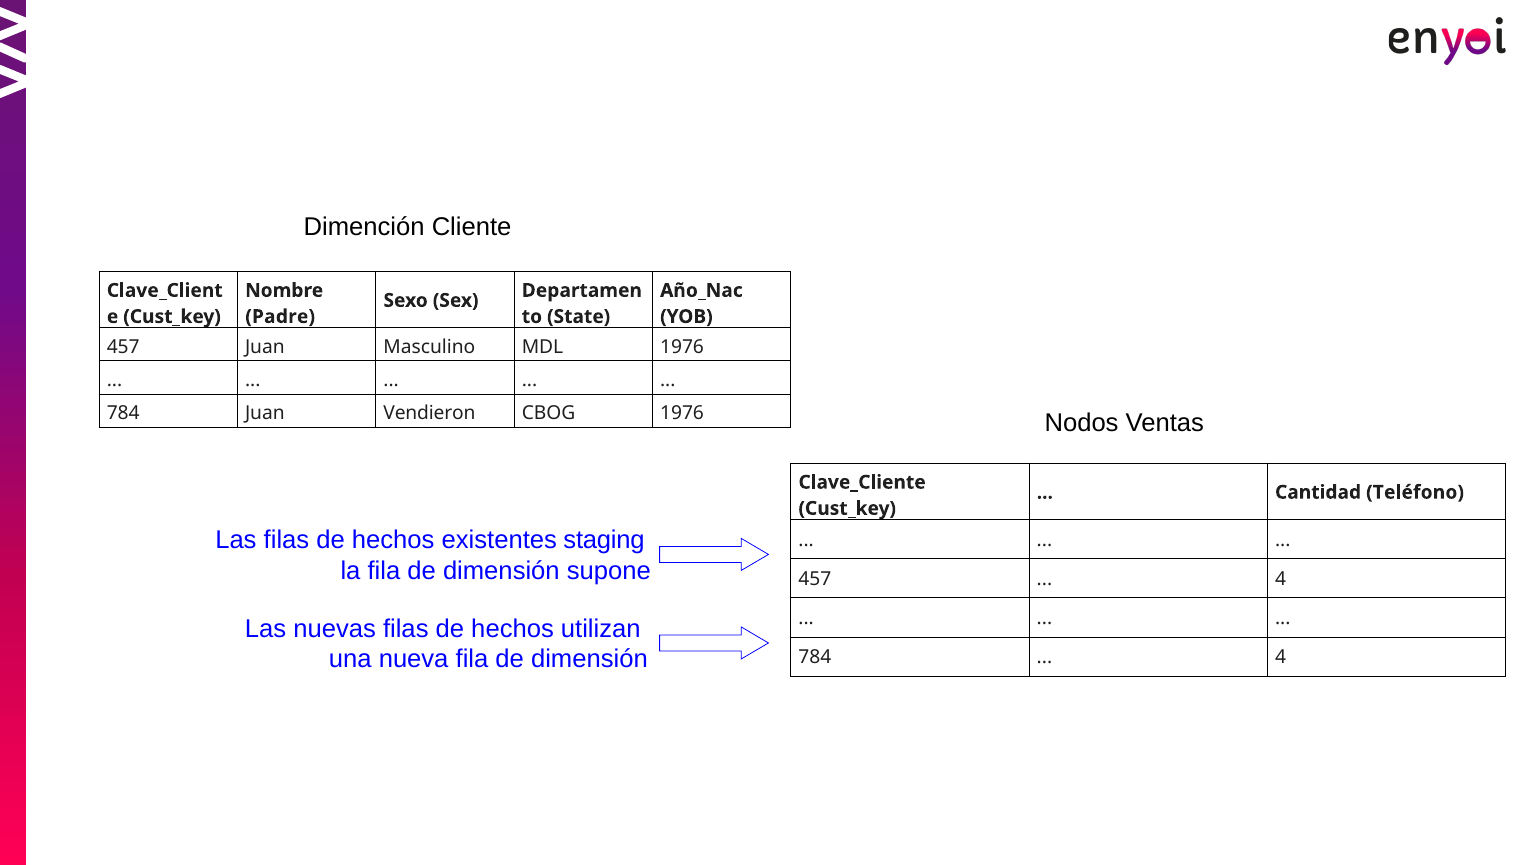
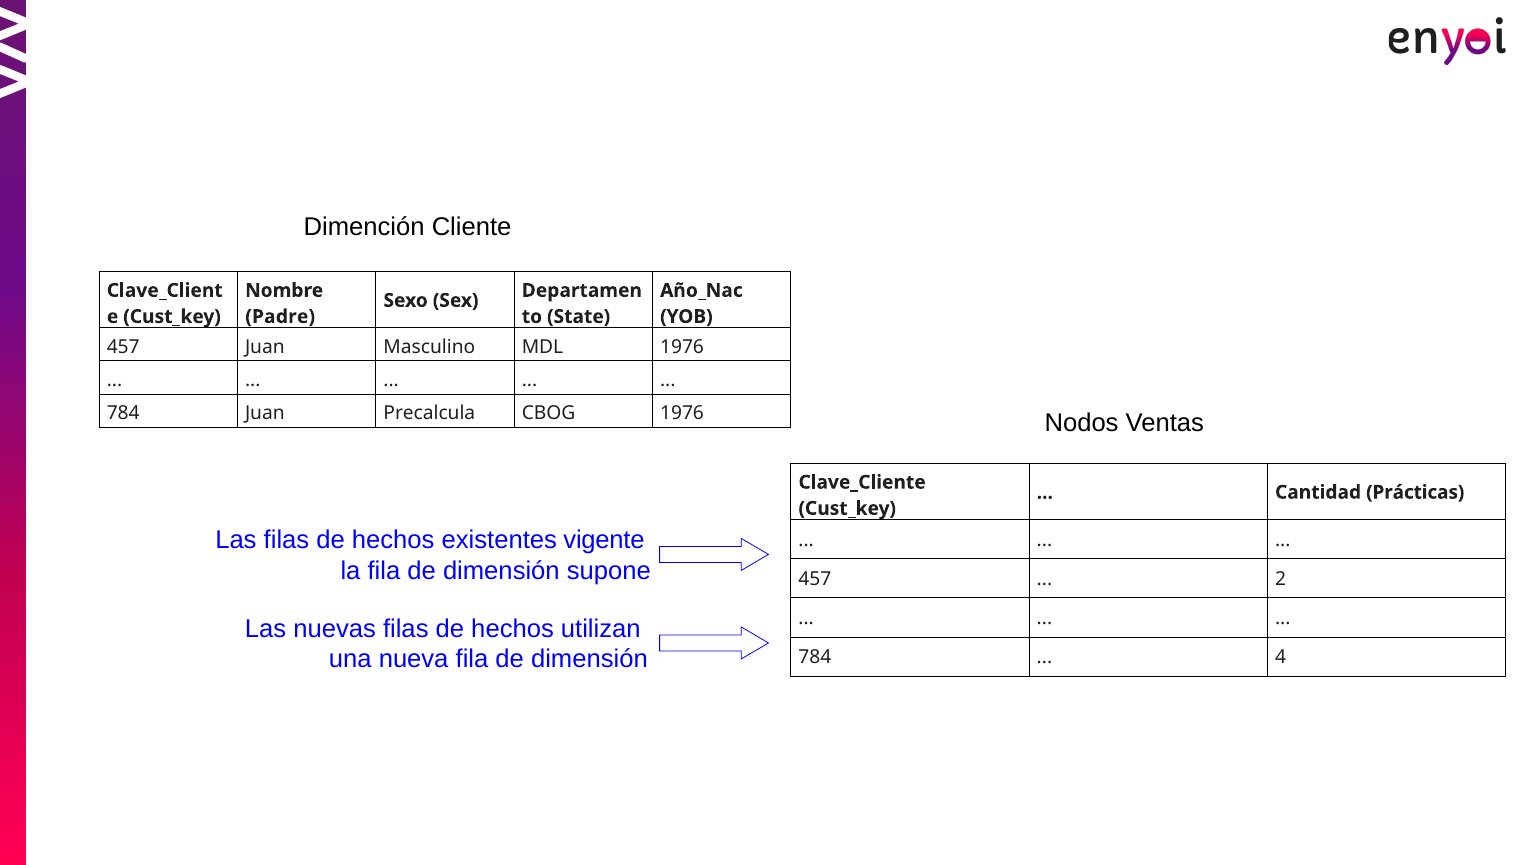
Vendieron: Vendieron -> Precalcula
Teléfono: Teléfono -> Prácticas
staging: staging -> vigente
4 at (1281, 579): 4 -> 2
